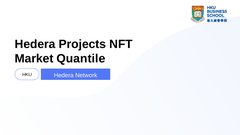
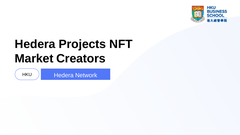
Quantile: Quantile -> Creators
